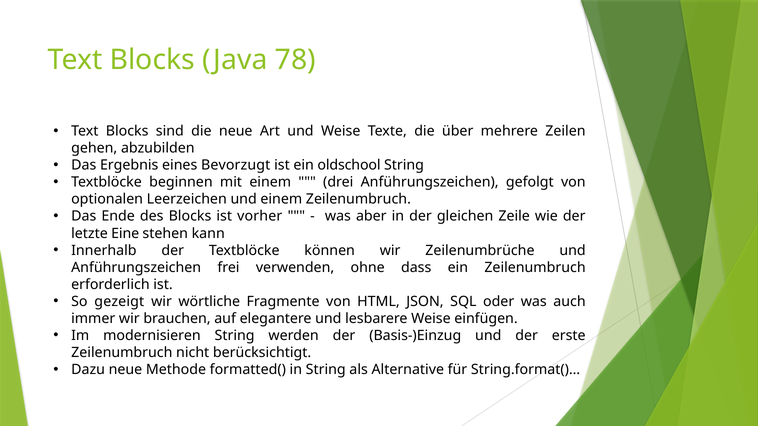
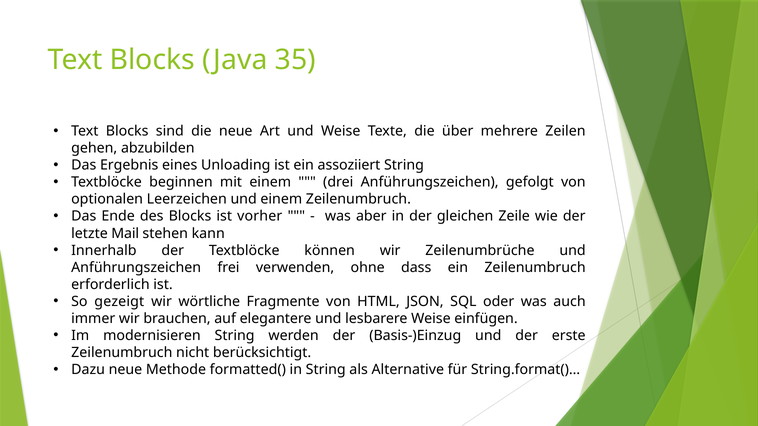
78: 78 -> 35
Bevorzugt: Bevorzugt -> Unloading
oldschool: oldschool -> assoziiert
Eine: Eine -> Mail
